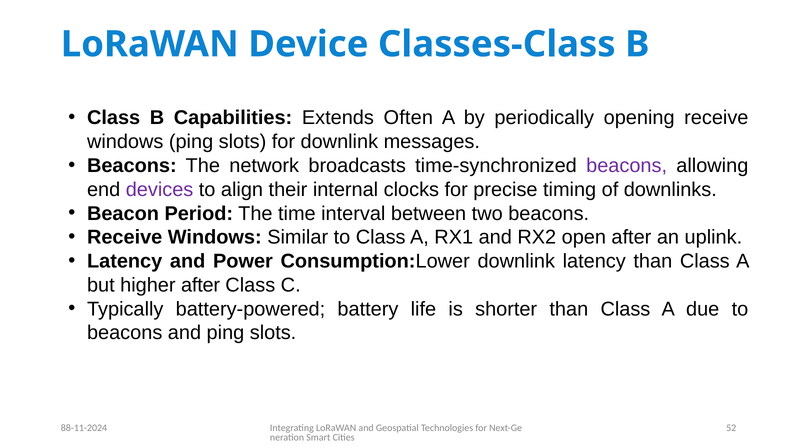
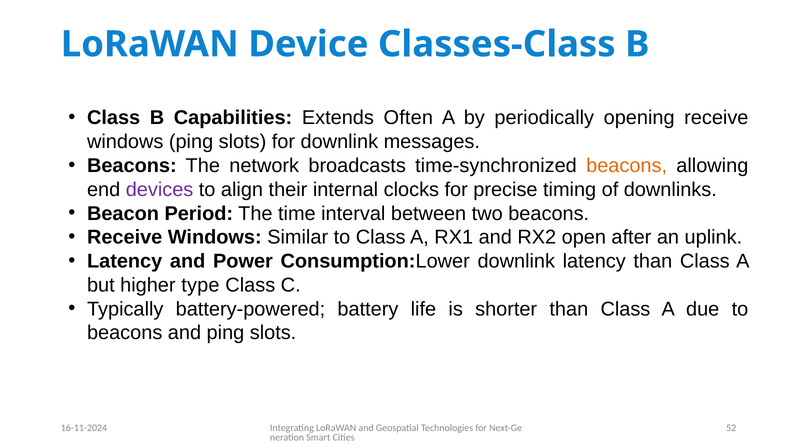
beacons at (627, 166) colour: purple -> orange
higher after: after -> type
88-11-2024: 88-11-2024 -> 16-11-2024
